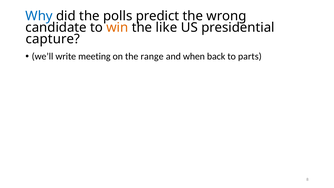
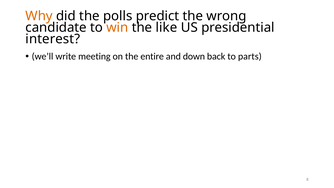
Why colour: blue -> orange
capture: capture -> interest
range: range -> entire
when: when -> down
